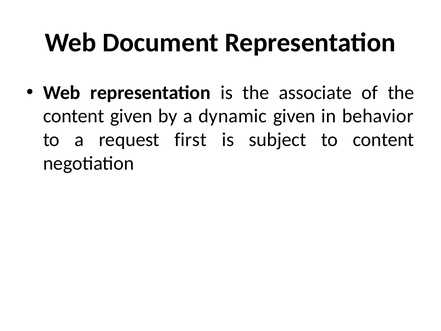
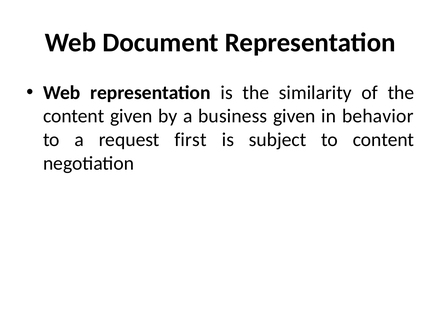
associate: associate -> similarity
dynamic: dynamic -> business
